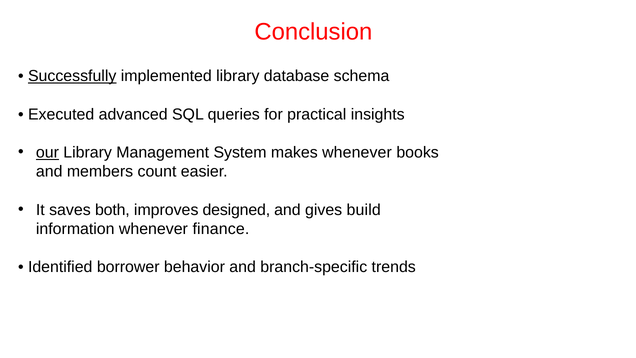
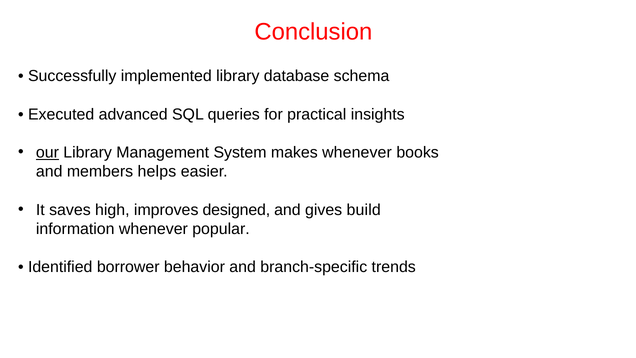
Successfully underline: present -> none
count: count -> helps
both: both -> high
finance: finance -> popular
